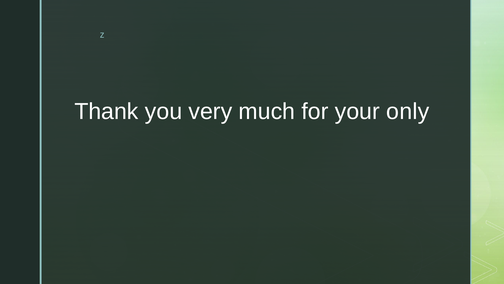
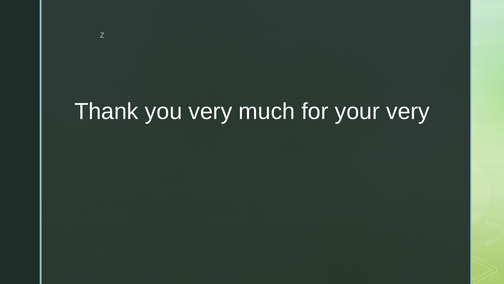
your only: only -> very
